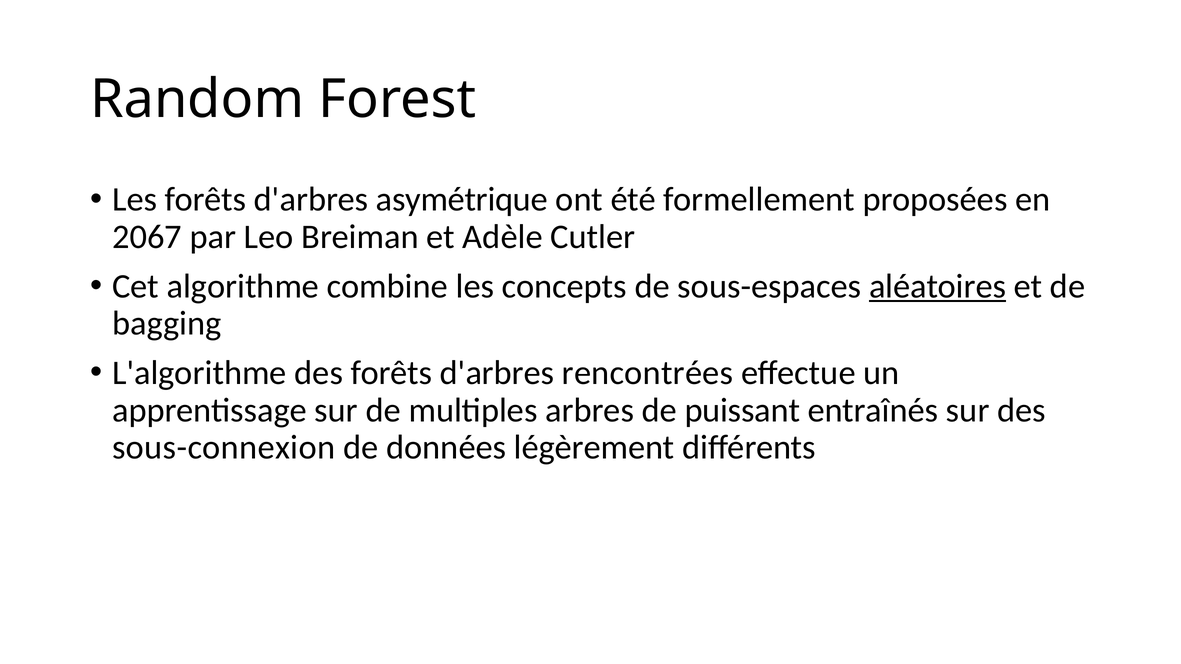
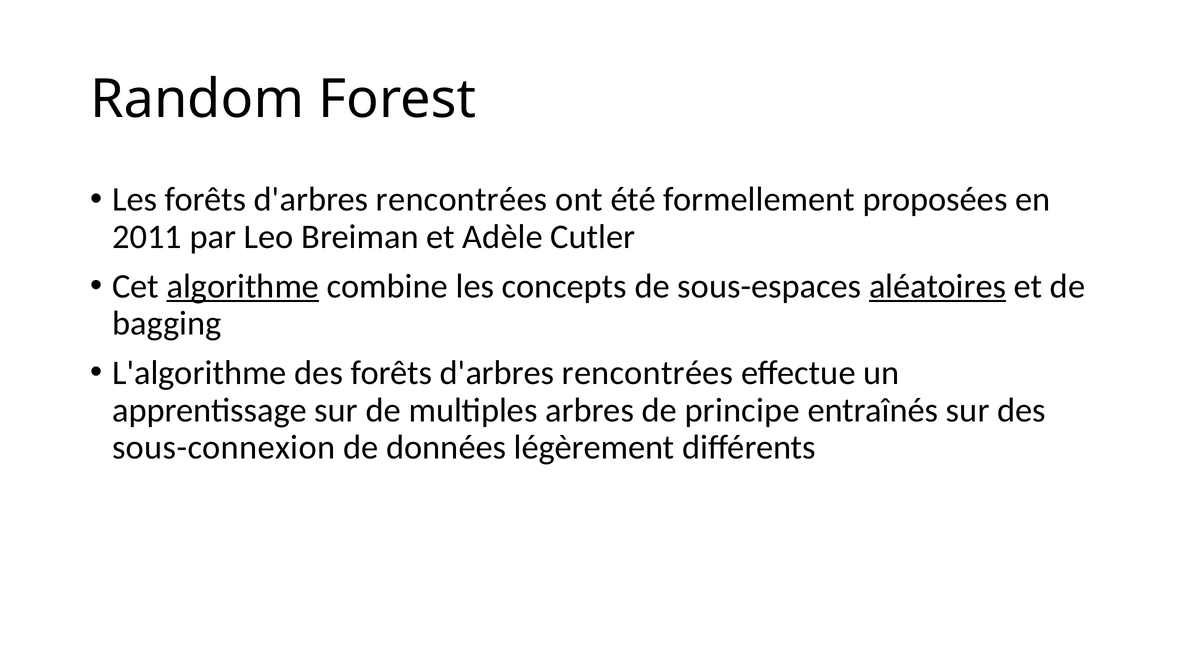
Les forêts d'arbres asymétrique: asymétrique -> rencontrées
2067: 2067 -> 2011
algorithme underline: none -> present
puissant: puissant -> principe
